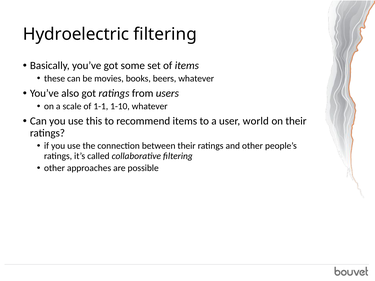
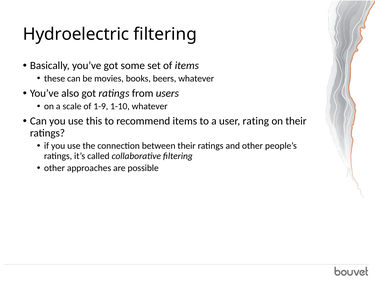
1-1: 1-1 -> 1-9
world: world -> rating
